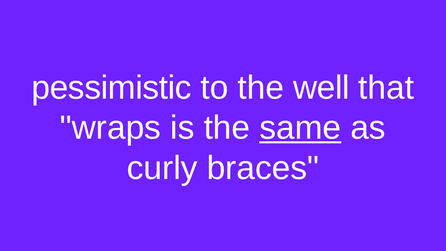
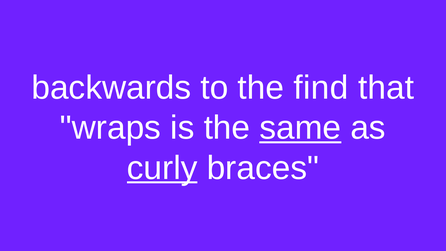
pessimistic: pessimistic -> backwards
well: well -> find
curly underline: none -> present
